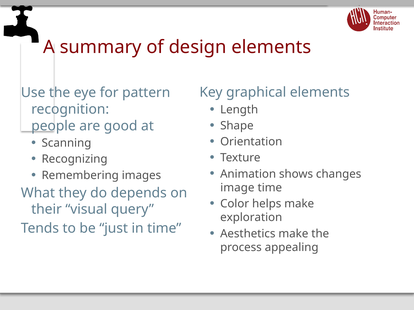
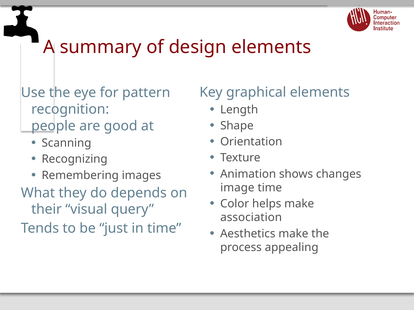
exploration: exploration -> association
